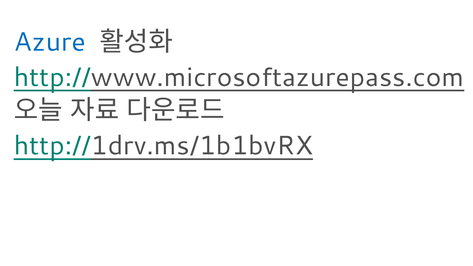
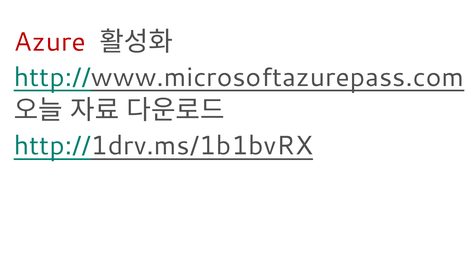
Azure colour: blue -> red
